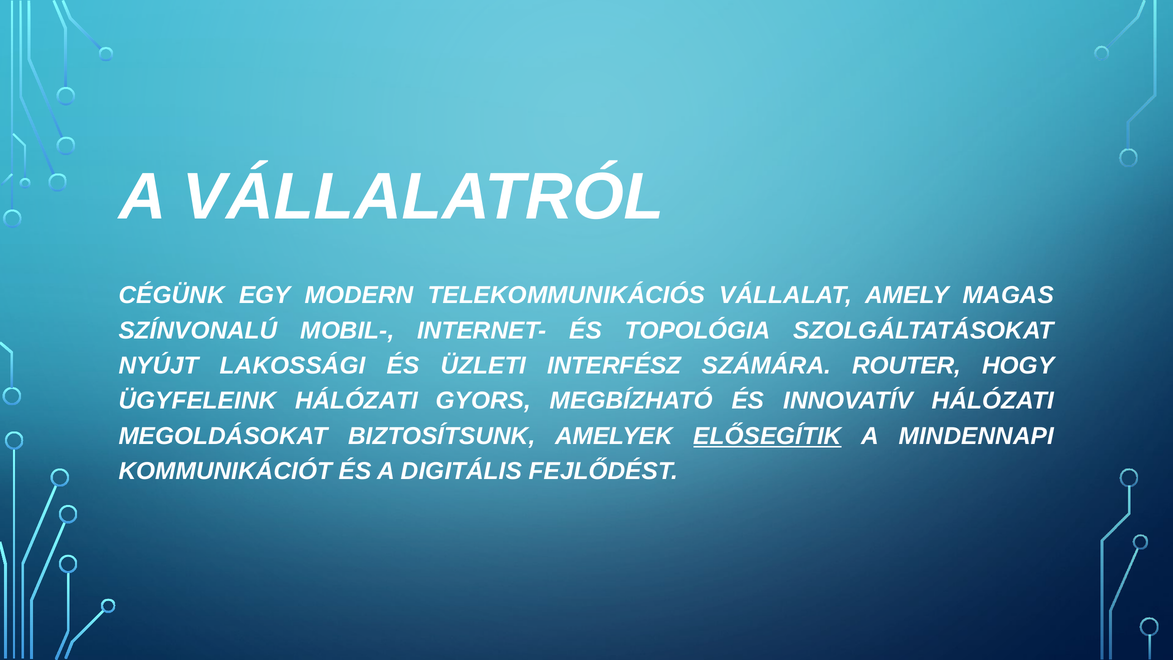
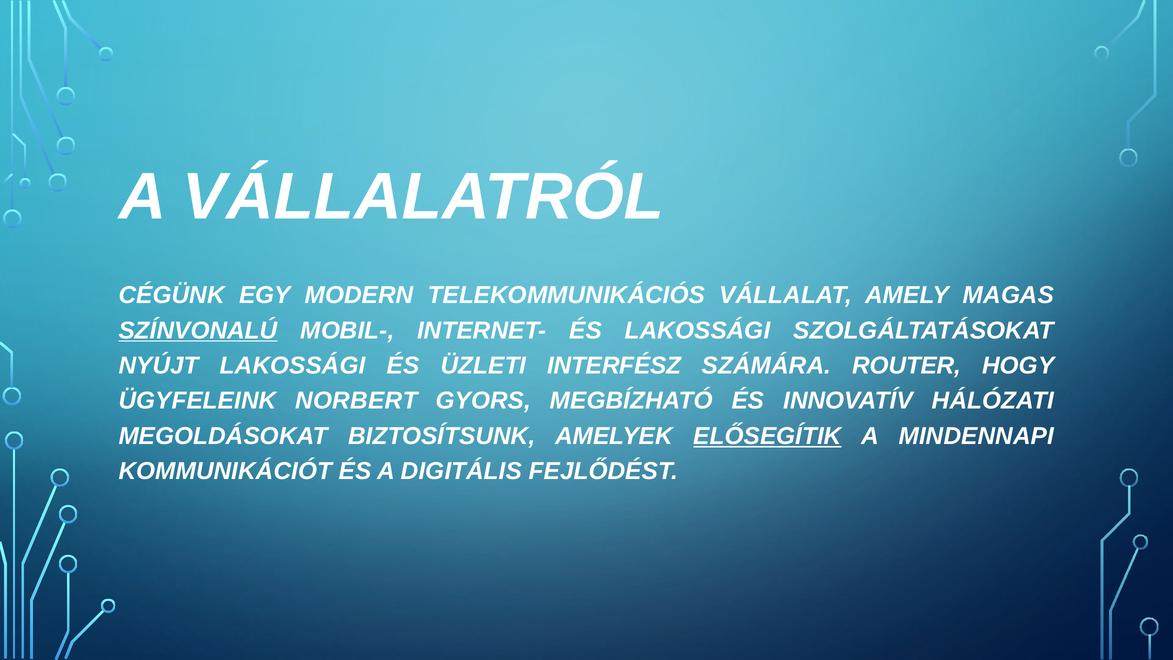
SZÍNVONALÚ underline: none -> present
ÉS TOPOLÓGIA: TOPOLÓGIA -> LAKOSSÁGI
ÜGYFELEINK HÁLÓZATI: HÁLÓZATI -> NORBERT
